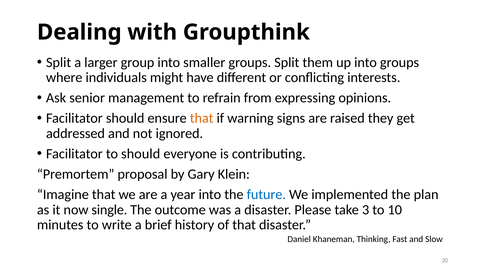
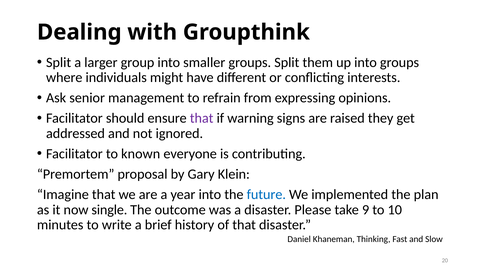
that at (202, 118) colour: orange -> purple
to should: should -> known
3: 3 -> 9
